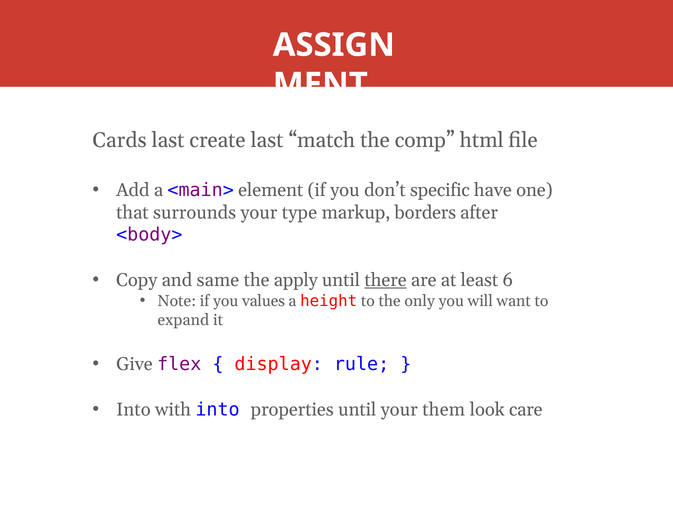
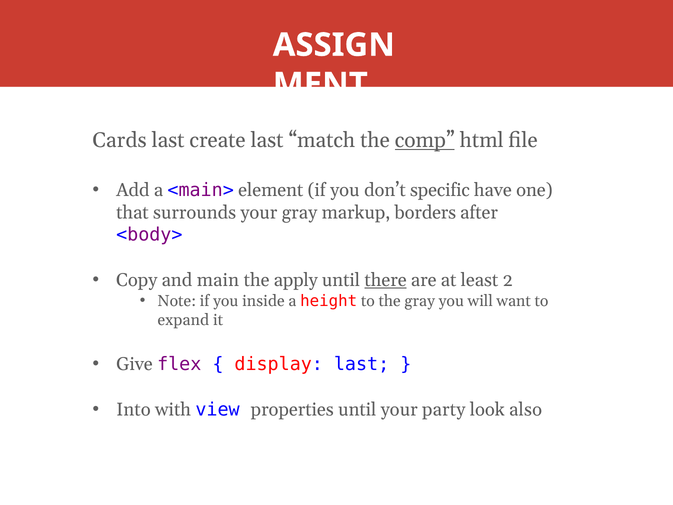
comp underline: none -> present
your type: type -> gray
same: same -> main
6: 6 -> 2
values: values -> inside
the only: only -> gray
display rule: rule -> last
with into: into -> view
them: them -> party
care: care -> also
